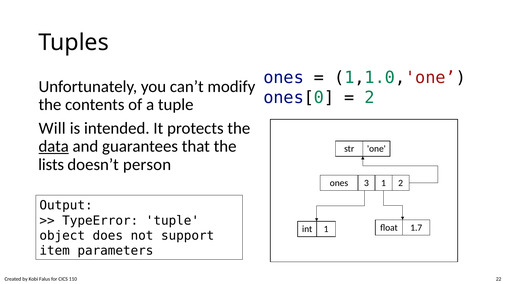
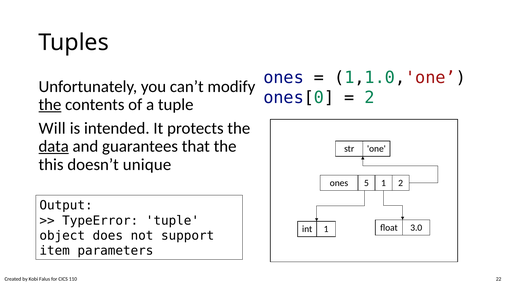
the at (50, 105) underline: none -> present
lists: lists -> this
person: person -> unique
3: 3 -> 5
1.7: 1.7 -> 3.0
